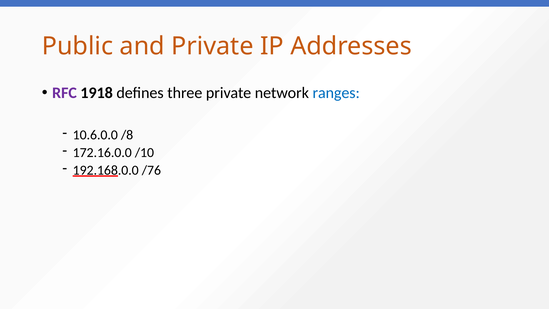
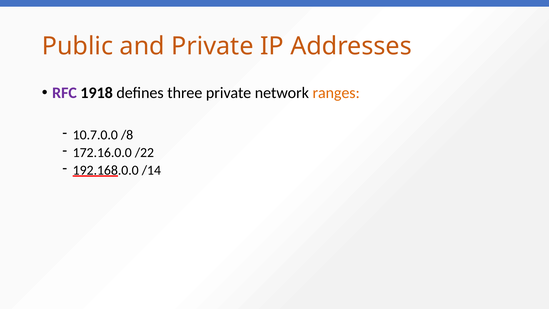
ranges colour: blue -> orange
10.6.0.0: 10.6.0.0 -> 10.7.0.0
/10: /10 -> /22
/76: /76 -> /14
